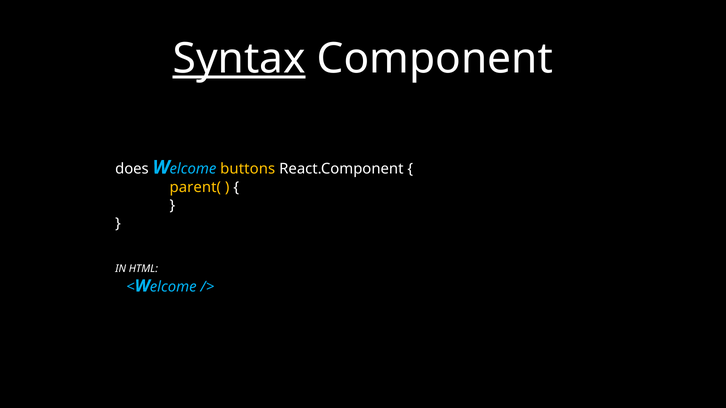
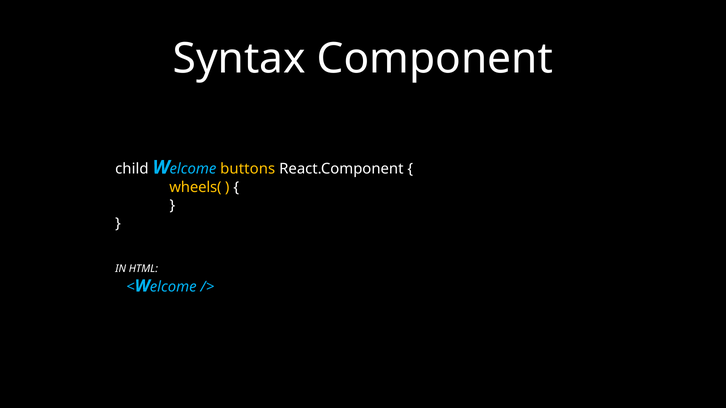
Syntax underline: present -> none
does: does -> child
parent(: parent( -> wheels(
